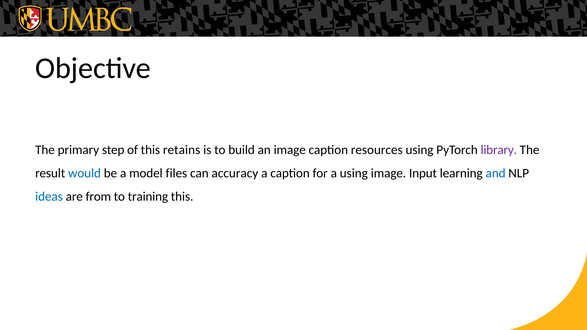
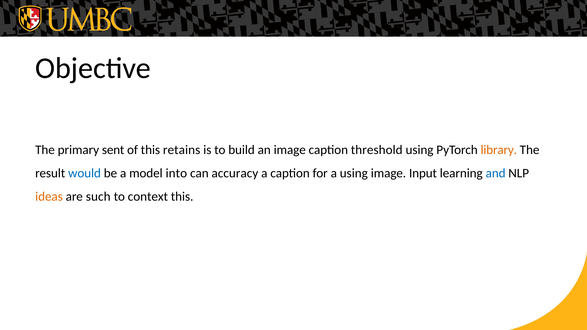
step: step -> sent
resources: resources -> threshold
library colour: purple -> orange
files: files -> into
ideas colour: blue -> orange
from: from -> such
training: training -> context
